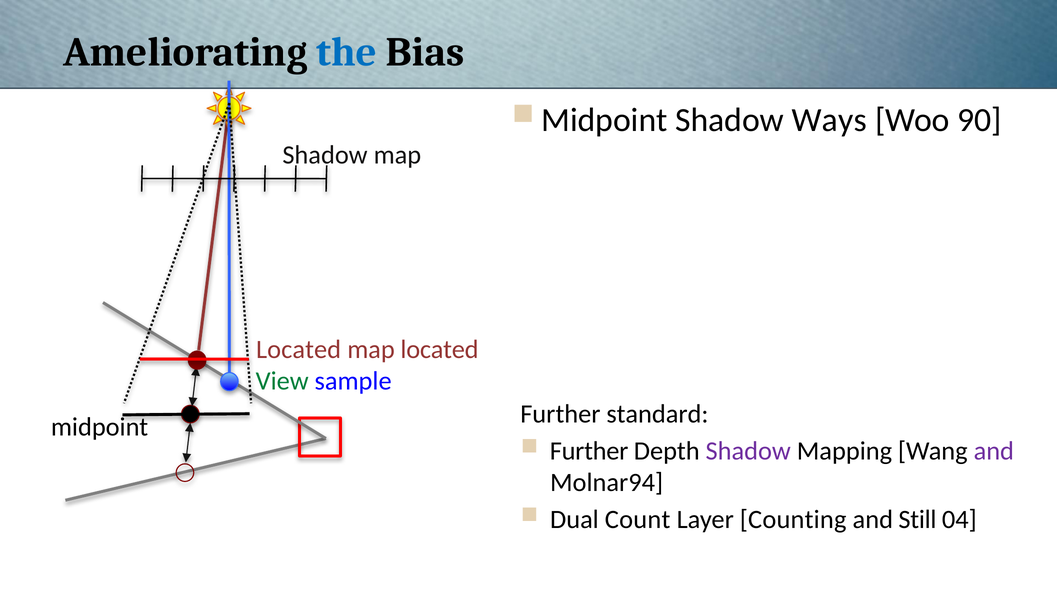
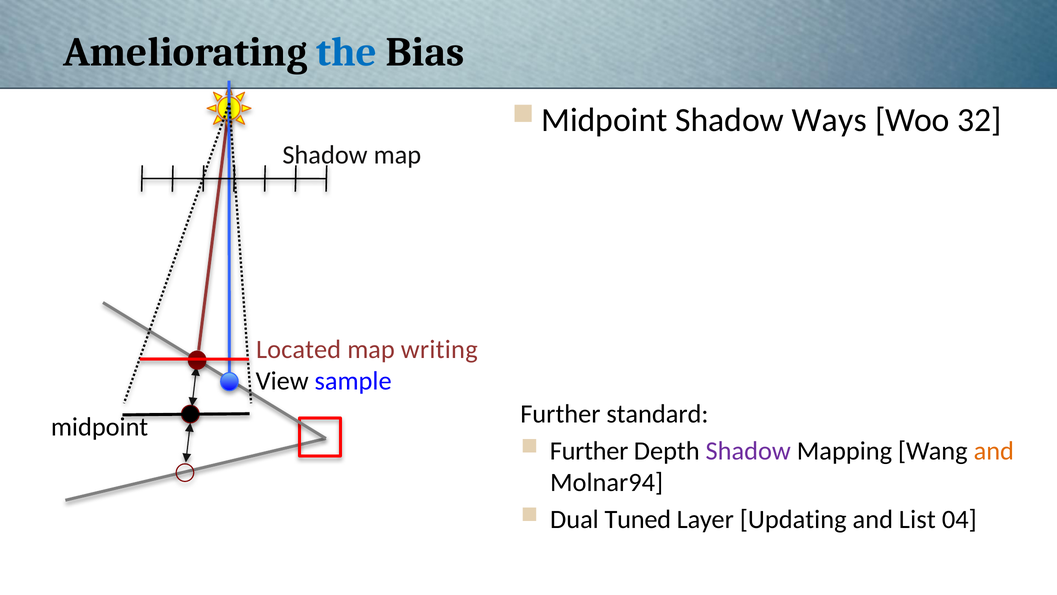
90: 90 -> 32
map located: located -> writing
View colour: green -> black
and at (994, 451) colour: purple -> orange
Count: Count -> Tuned
Counting: Counting -> Updating
Still: Still -> List
